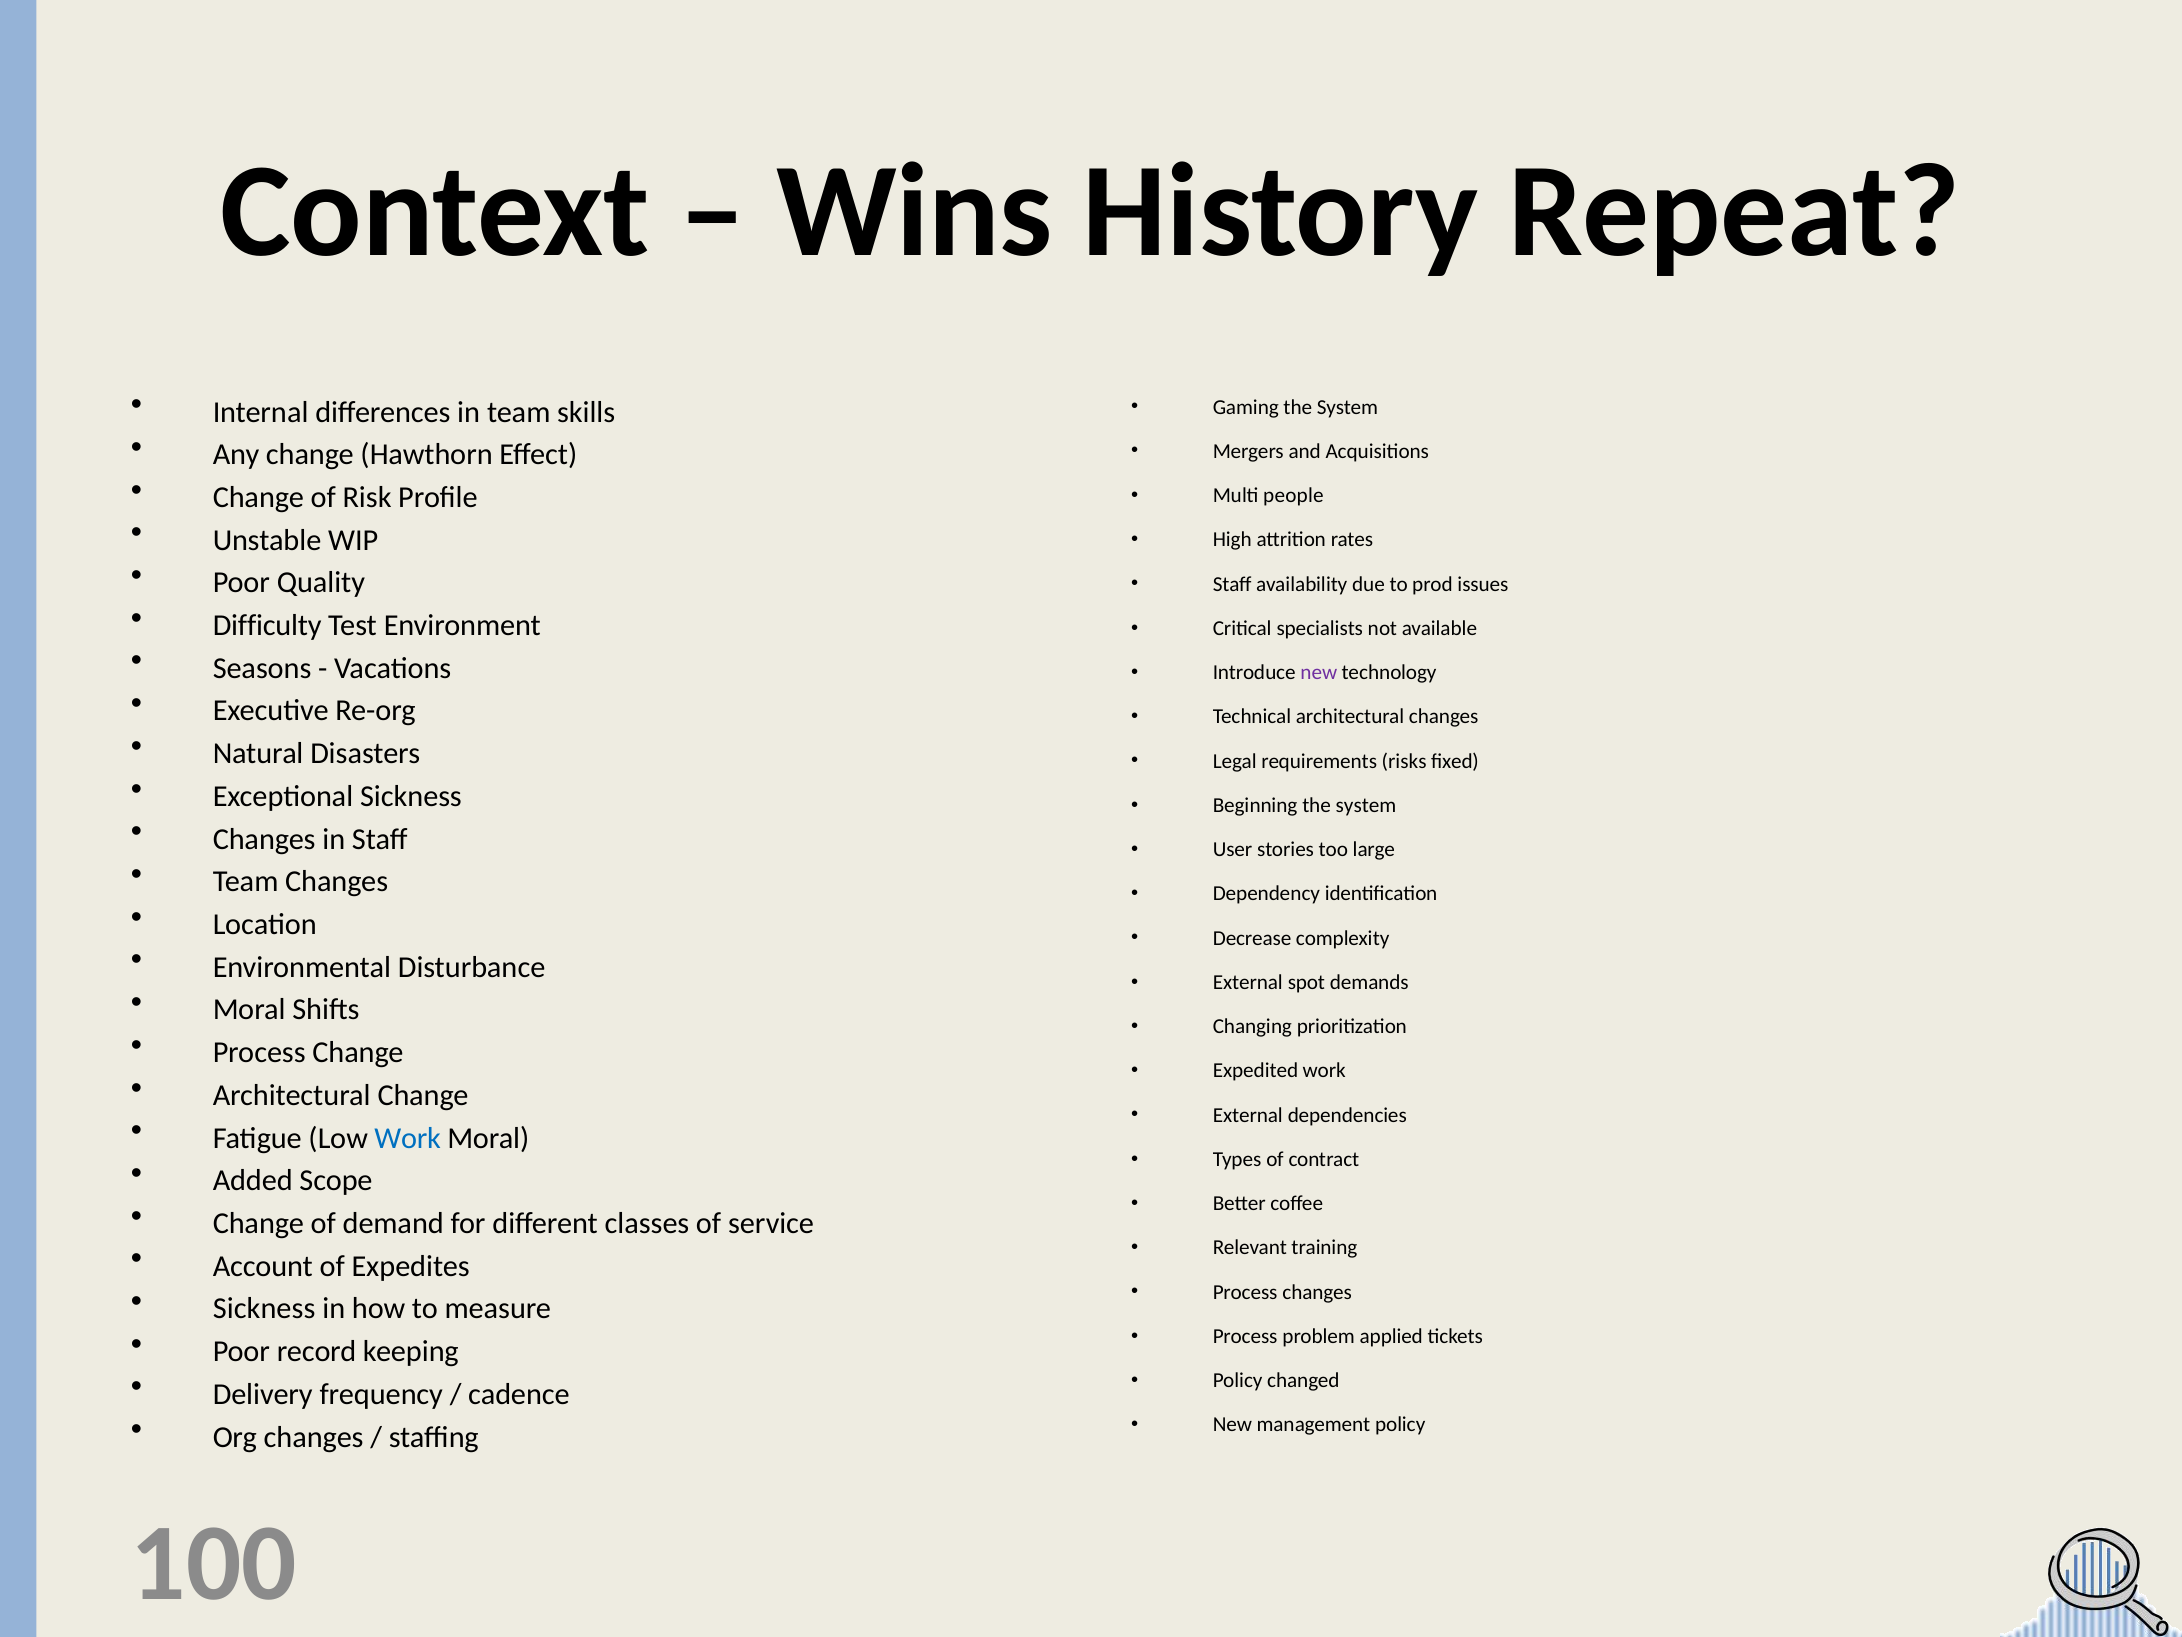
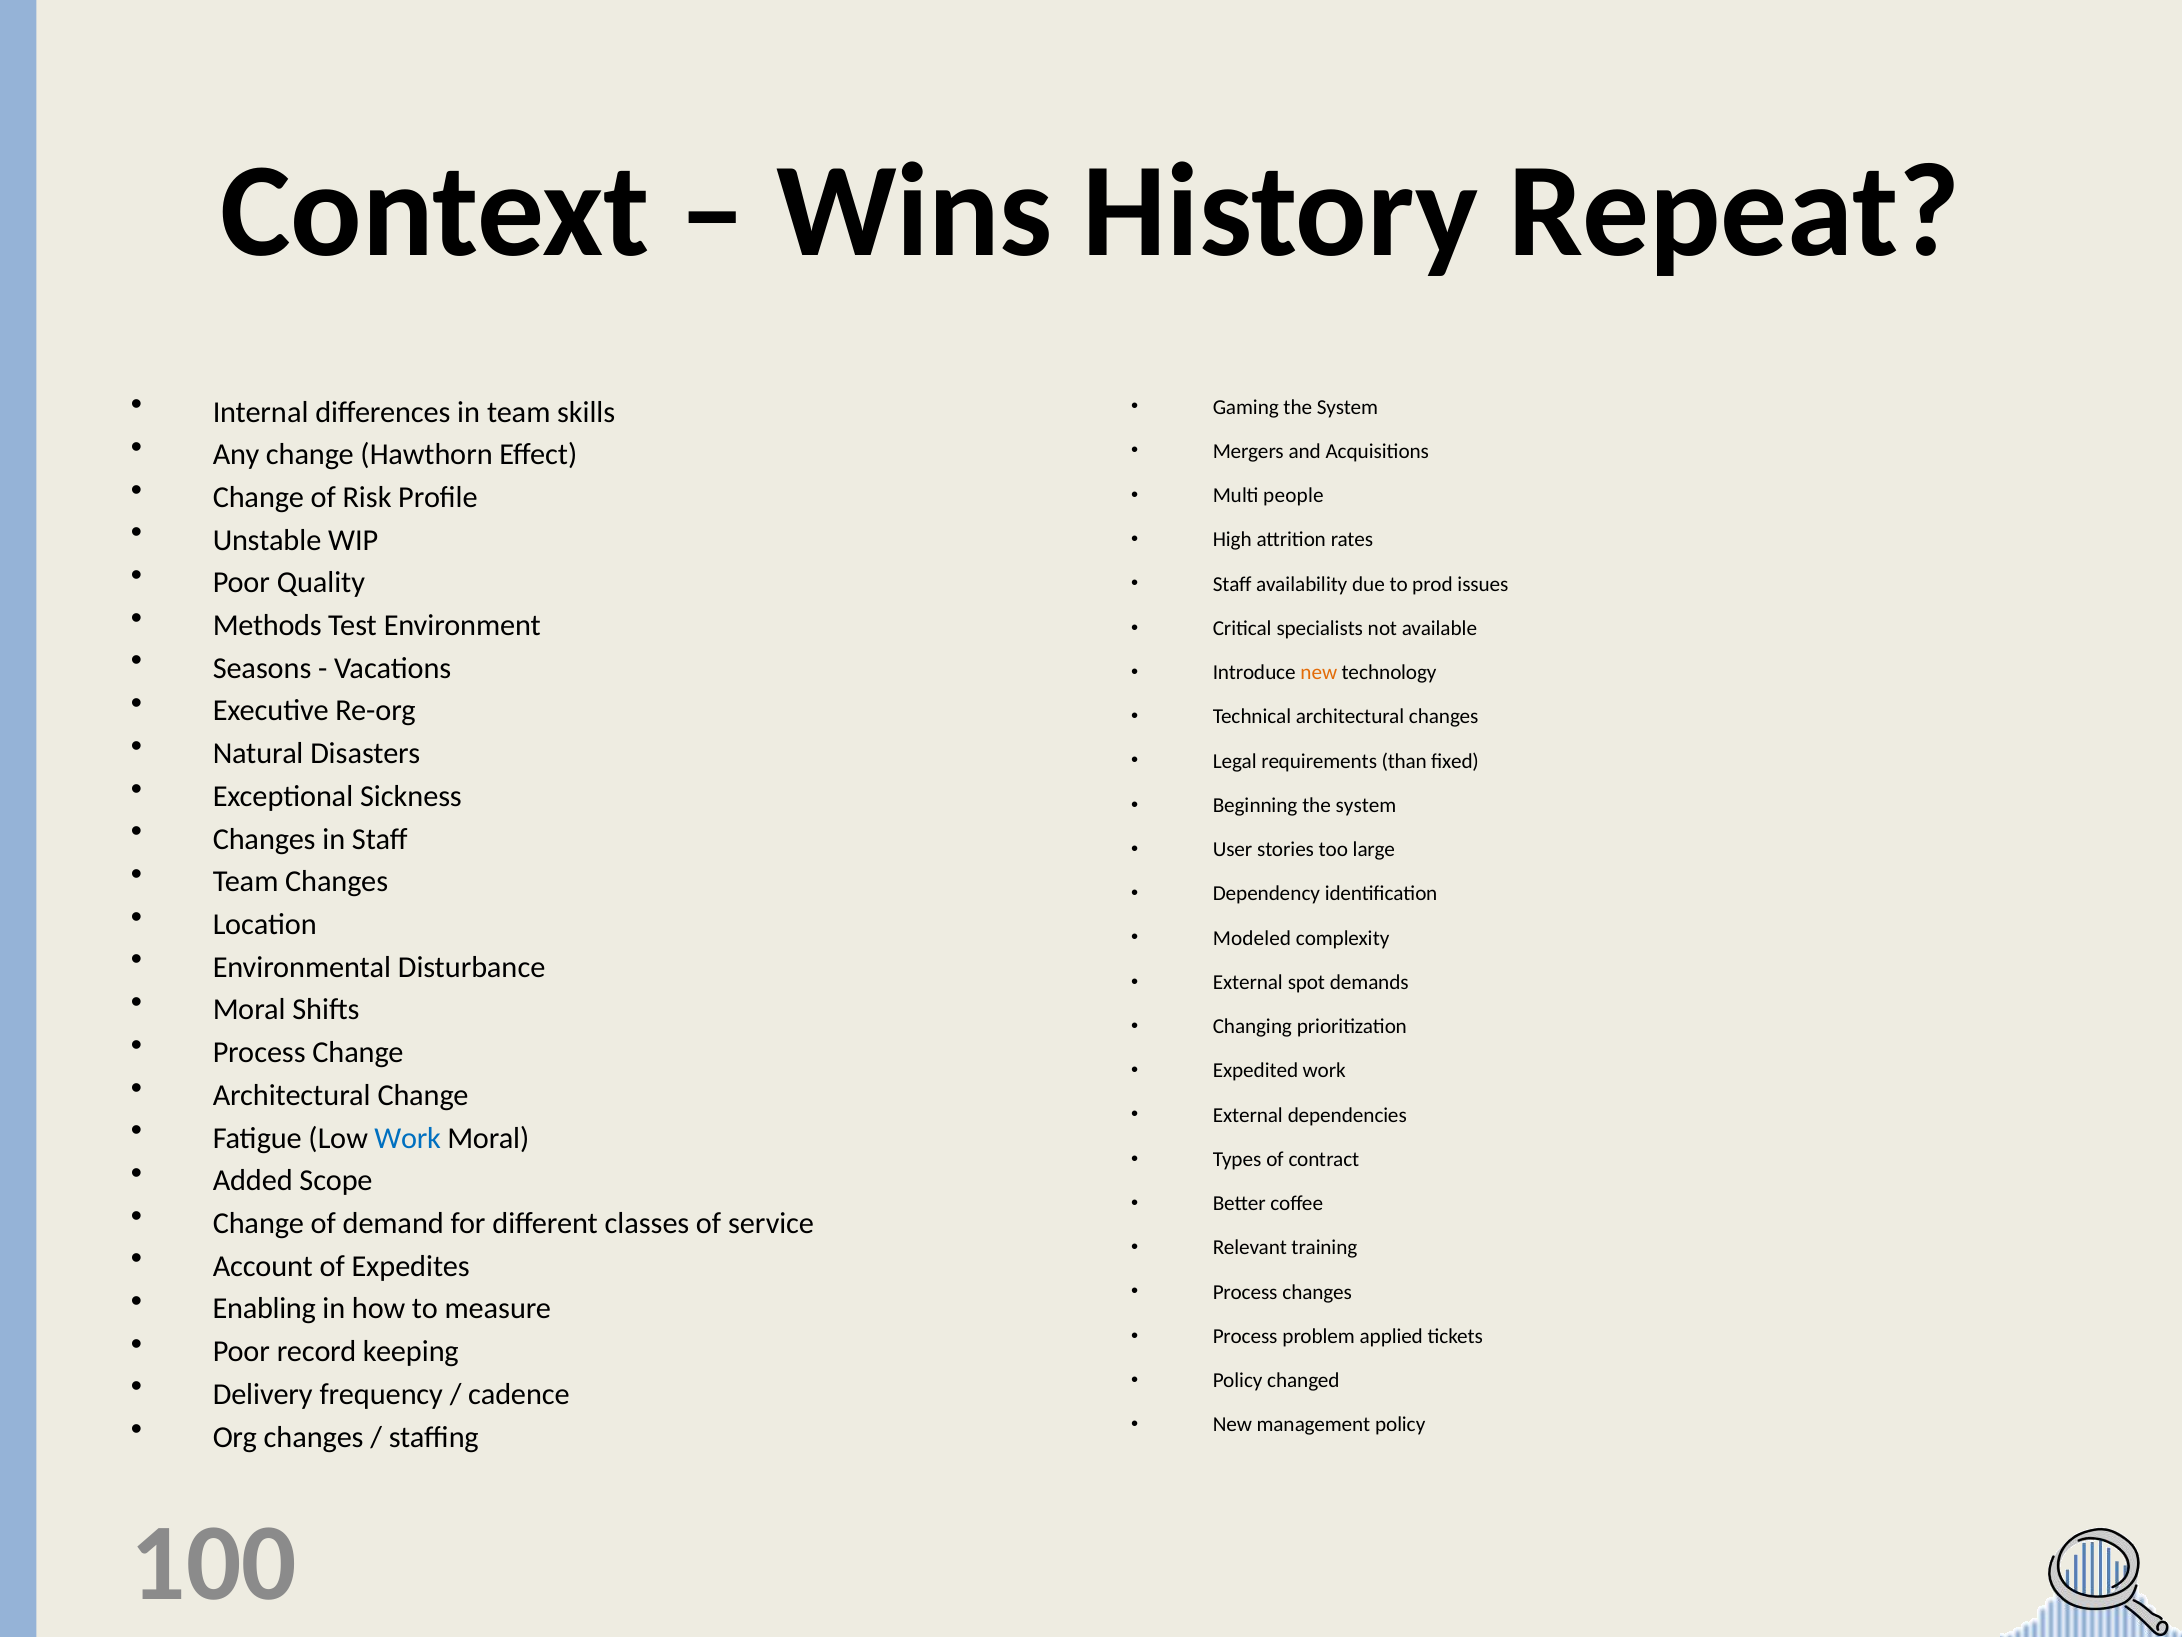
Difficulty: Difficulty -> Methods
new at (1319, 672) colour: purple -> orange
risks: risks -> than
Decrease: Decrease -> Modeled
Sickness at (264, 1308): Sickness -> Enabling
